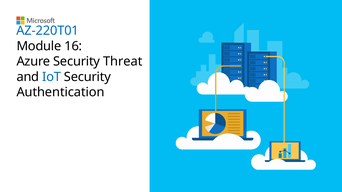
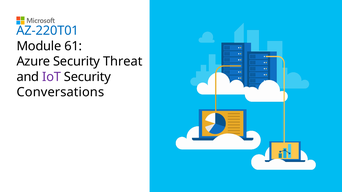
16: 16 -> 61
IoT colour: blue -> purple
Authentication: Authentication -> Conversations
